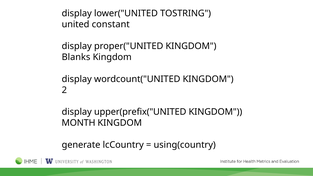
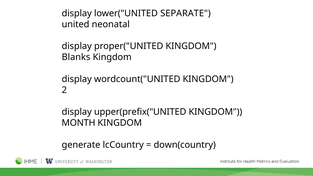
TOSTRING: TOSTRING -> SEPARATE
constant: constant -> neonatal
using(country: using(country -> down(country
